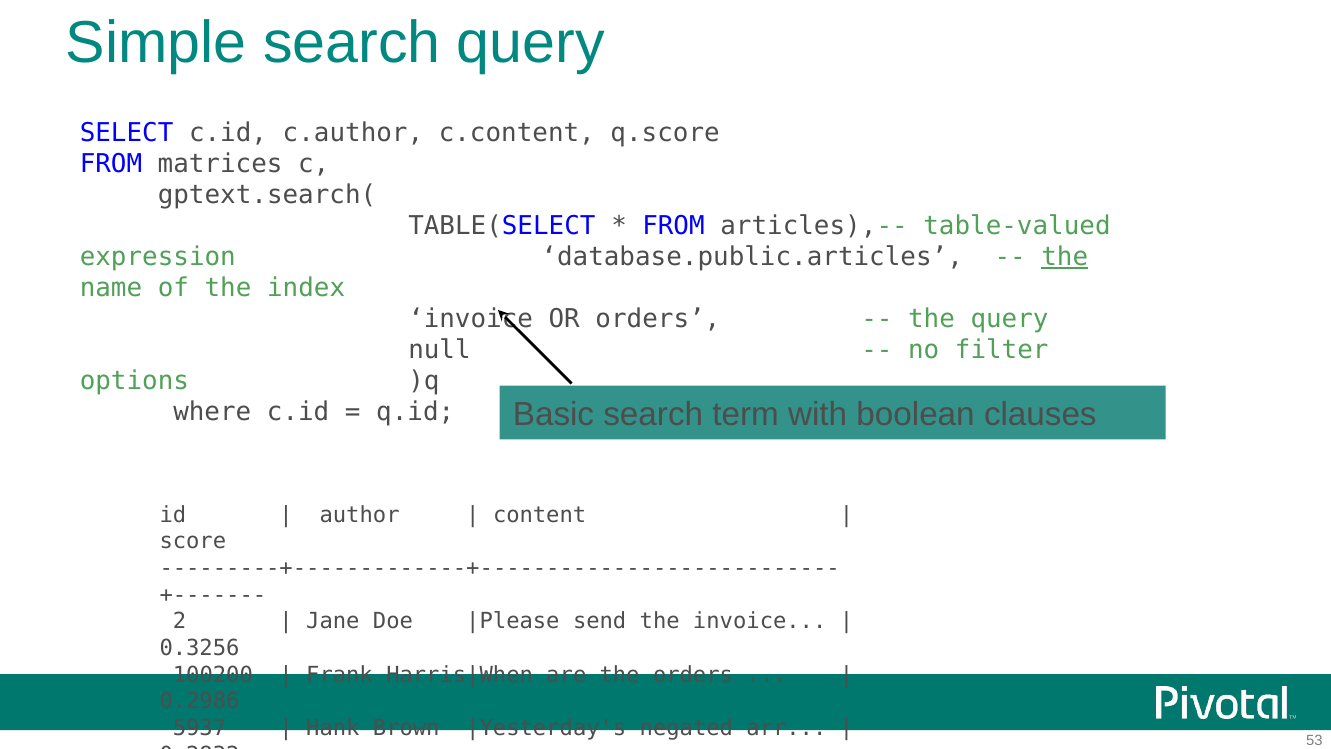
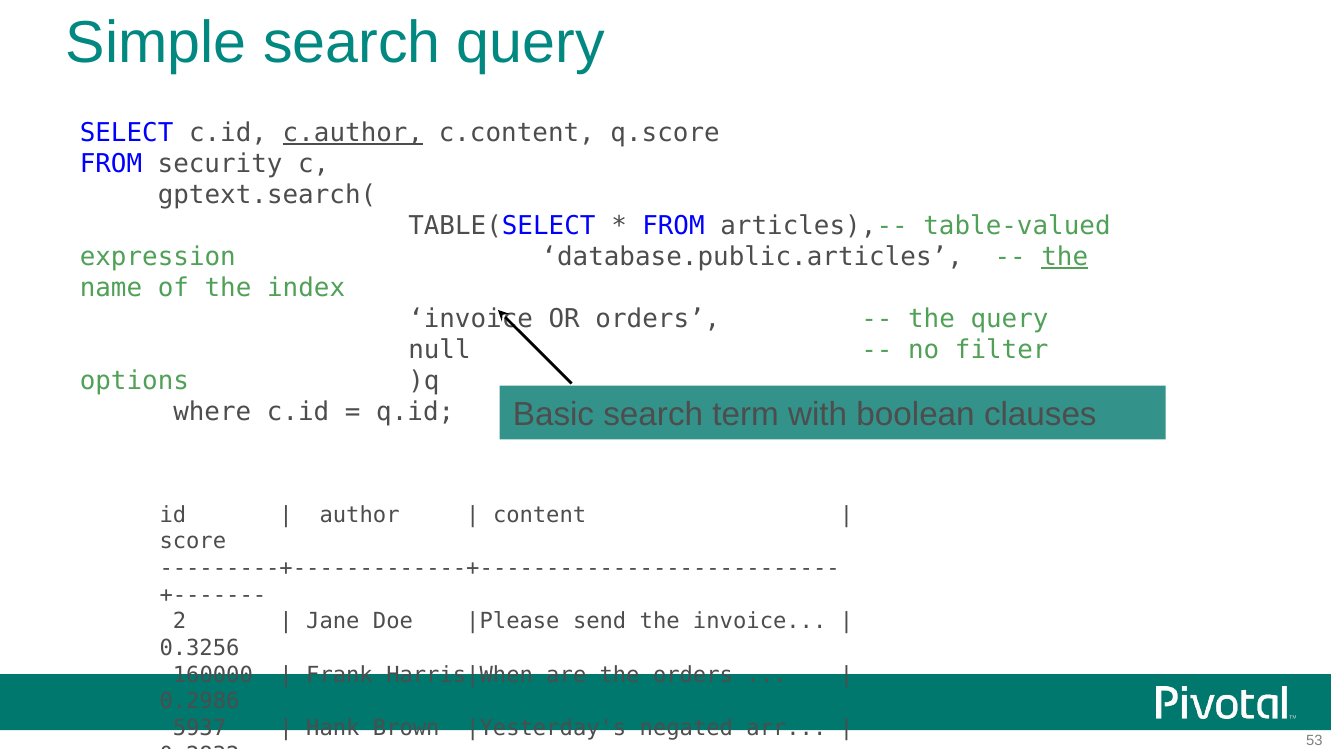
c.author underline: none -> present
matrices: matrices -> security
100200: 100200 -> 160000
